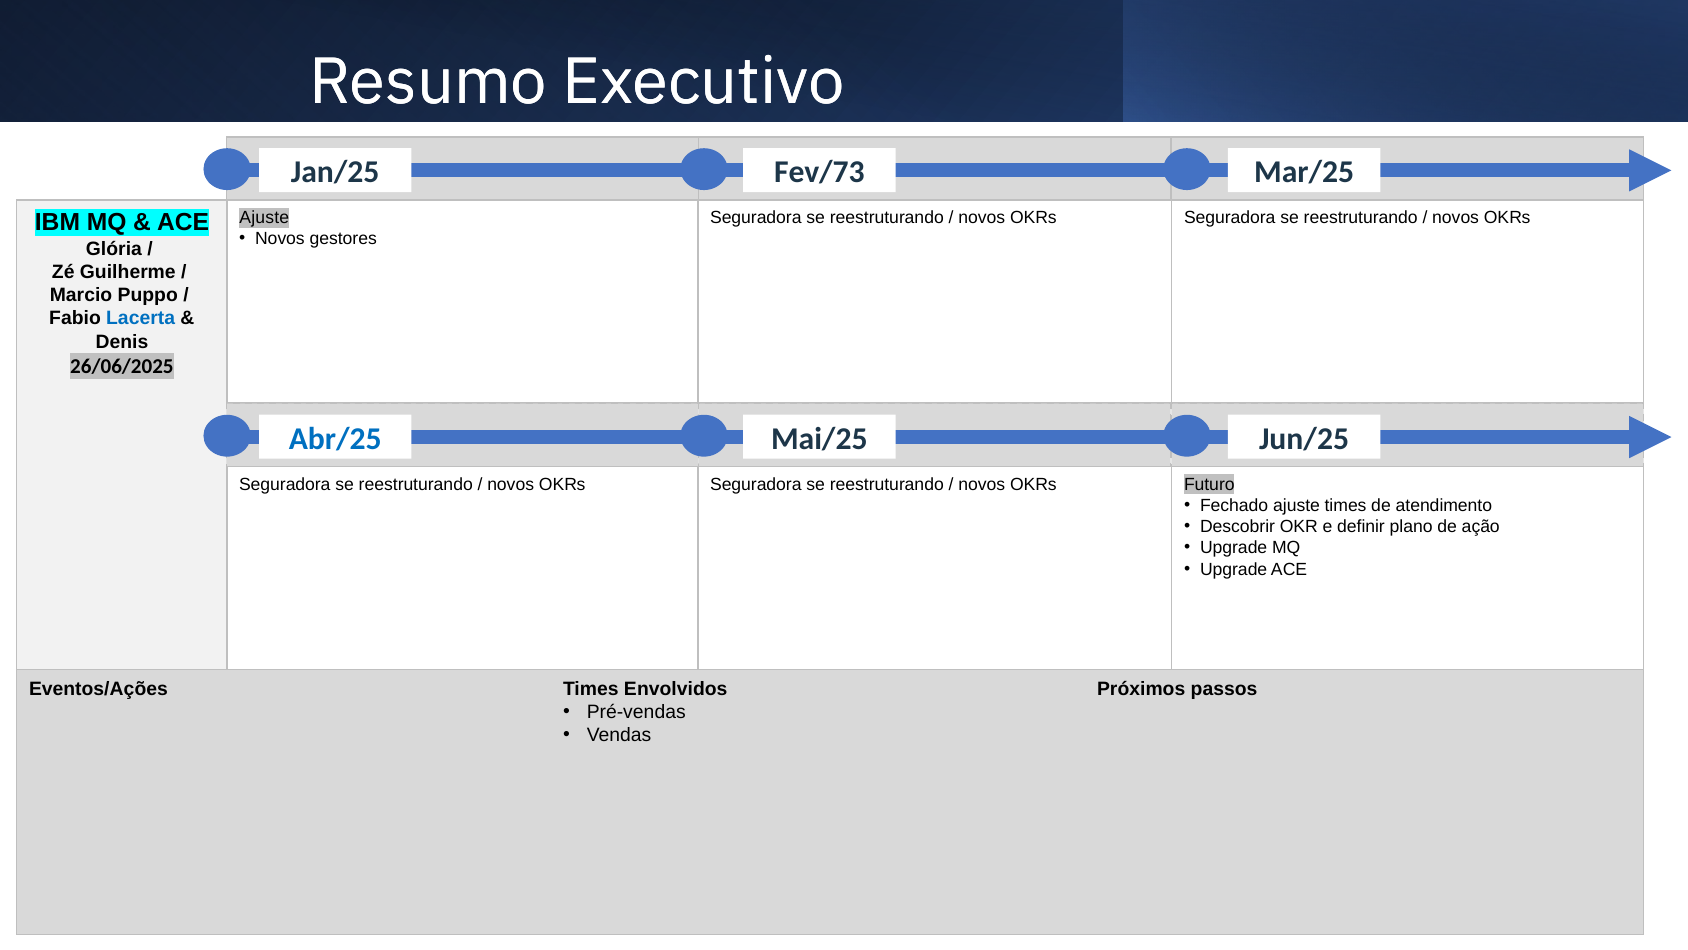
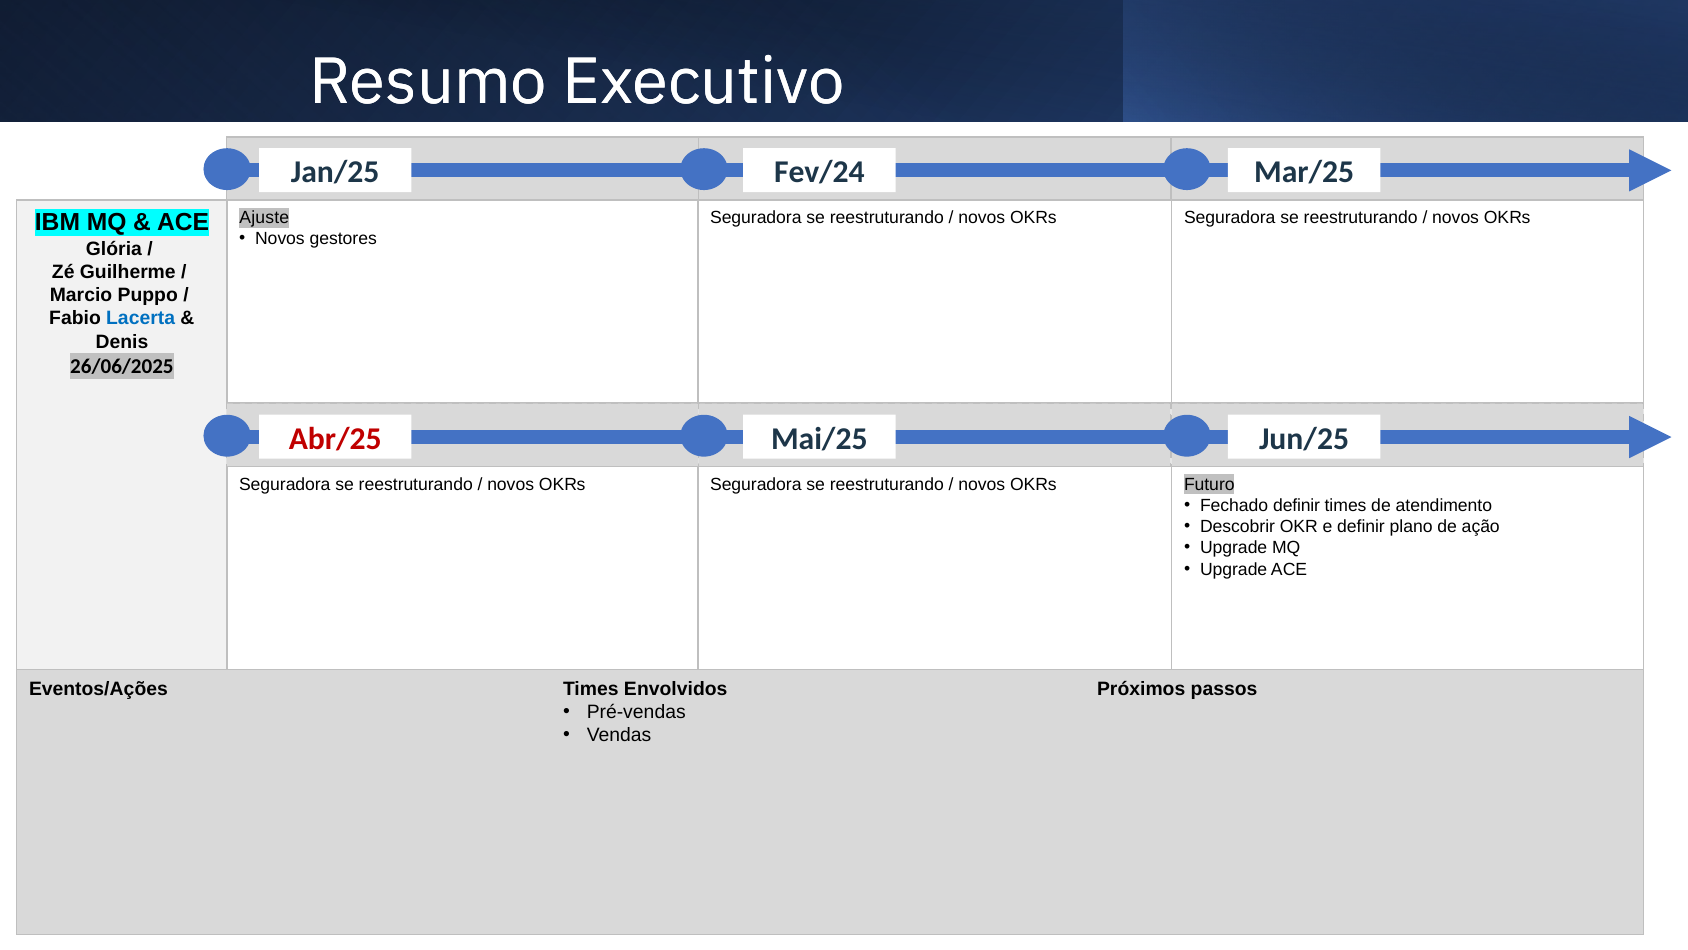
Fev/73: Fev/73 -> Fev/24
Abr/25 colour: blue -> red
Fechado ajuste: ajuste -> definir
